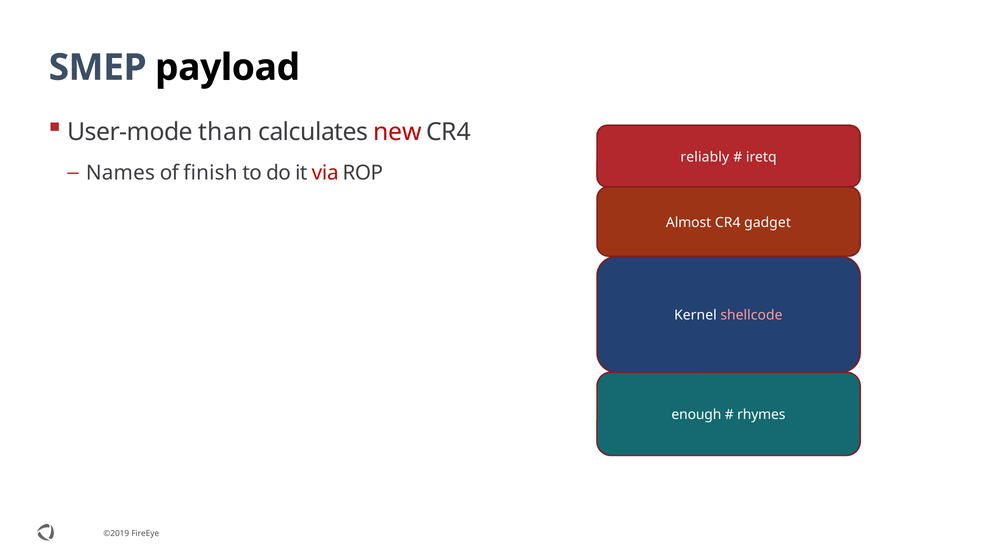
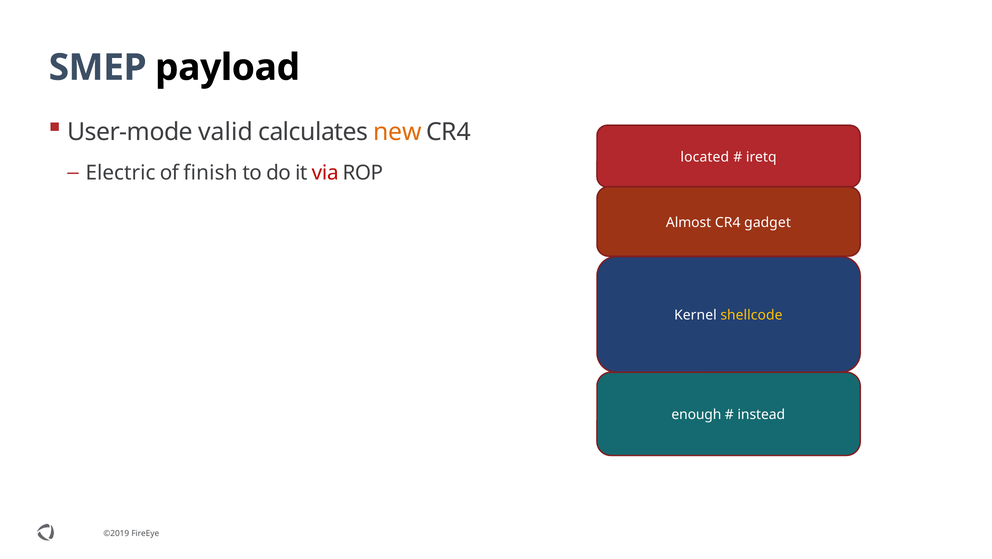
than: than -> valid
new colour: red -> orange
reliably: reliably -> located
Names: Names -> Electric
shellcode colour: pink -> yellow
rhymes: rhymes -> instead
